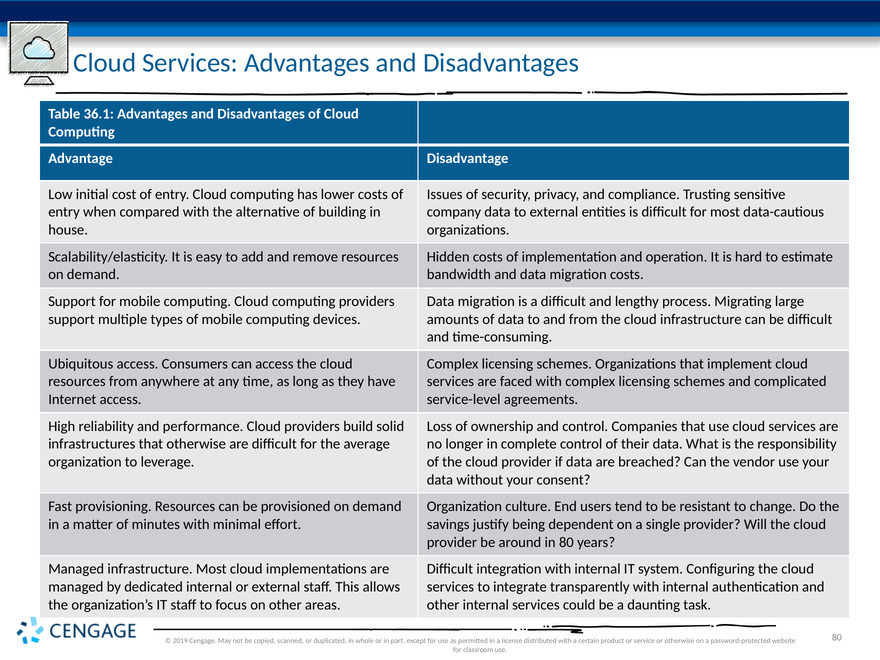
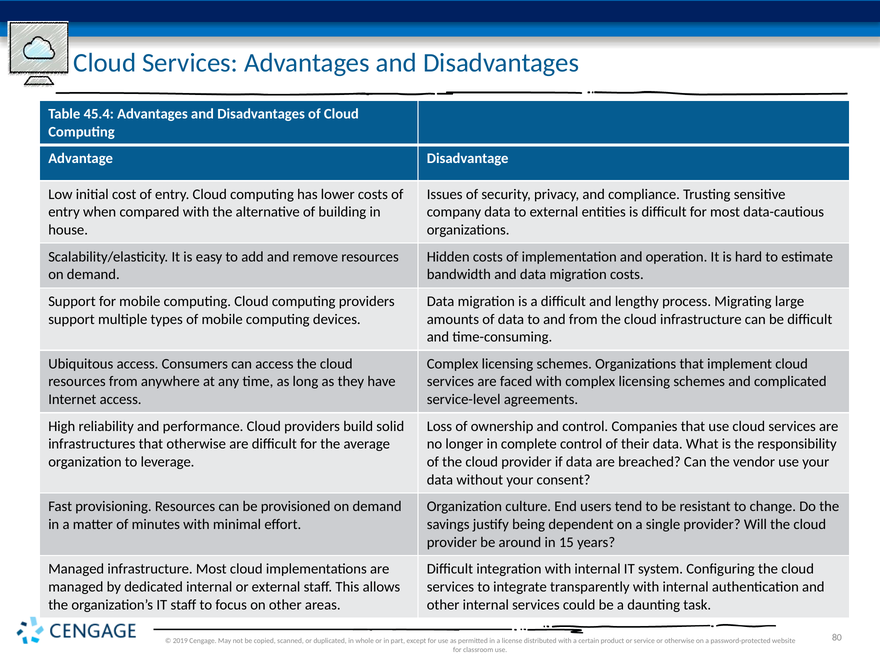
36.1: 36.1 -> 45.4
in 80: 80 -> 15
